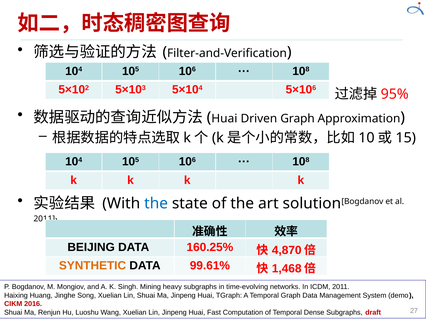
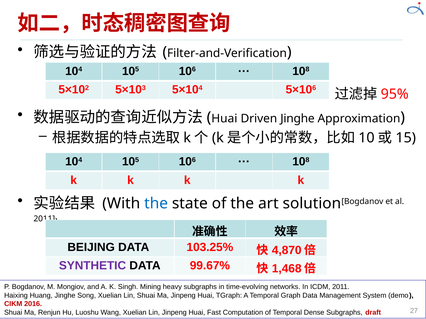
Driven Graph: Graph -> Jinghe
160.25%: 160.25% -> 103.25%
SYNTHETIC colour: orange -> purple
99.61%: 99.61% -> 99.67%
